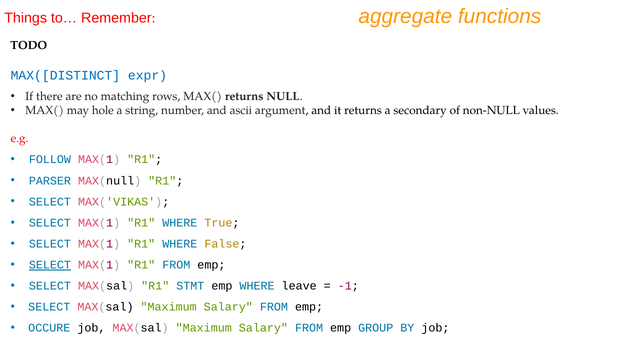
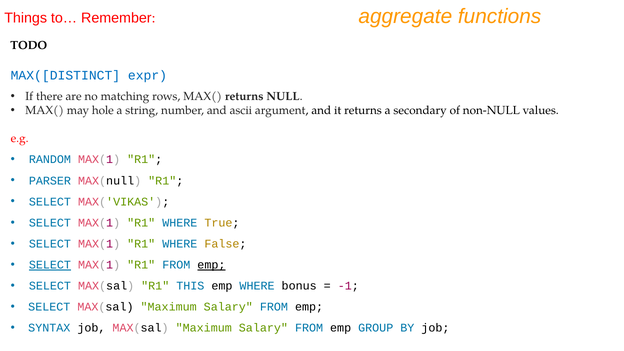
FOLLOW: FOLLOW -> RANDOM
emp at (211, 265) underline: none -> present
STMT: STMT -> THIS
leave: leave -> bonus
OCCURE: OCCURE -> SYNTAX
